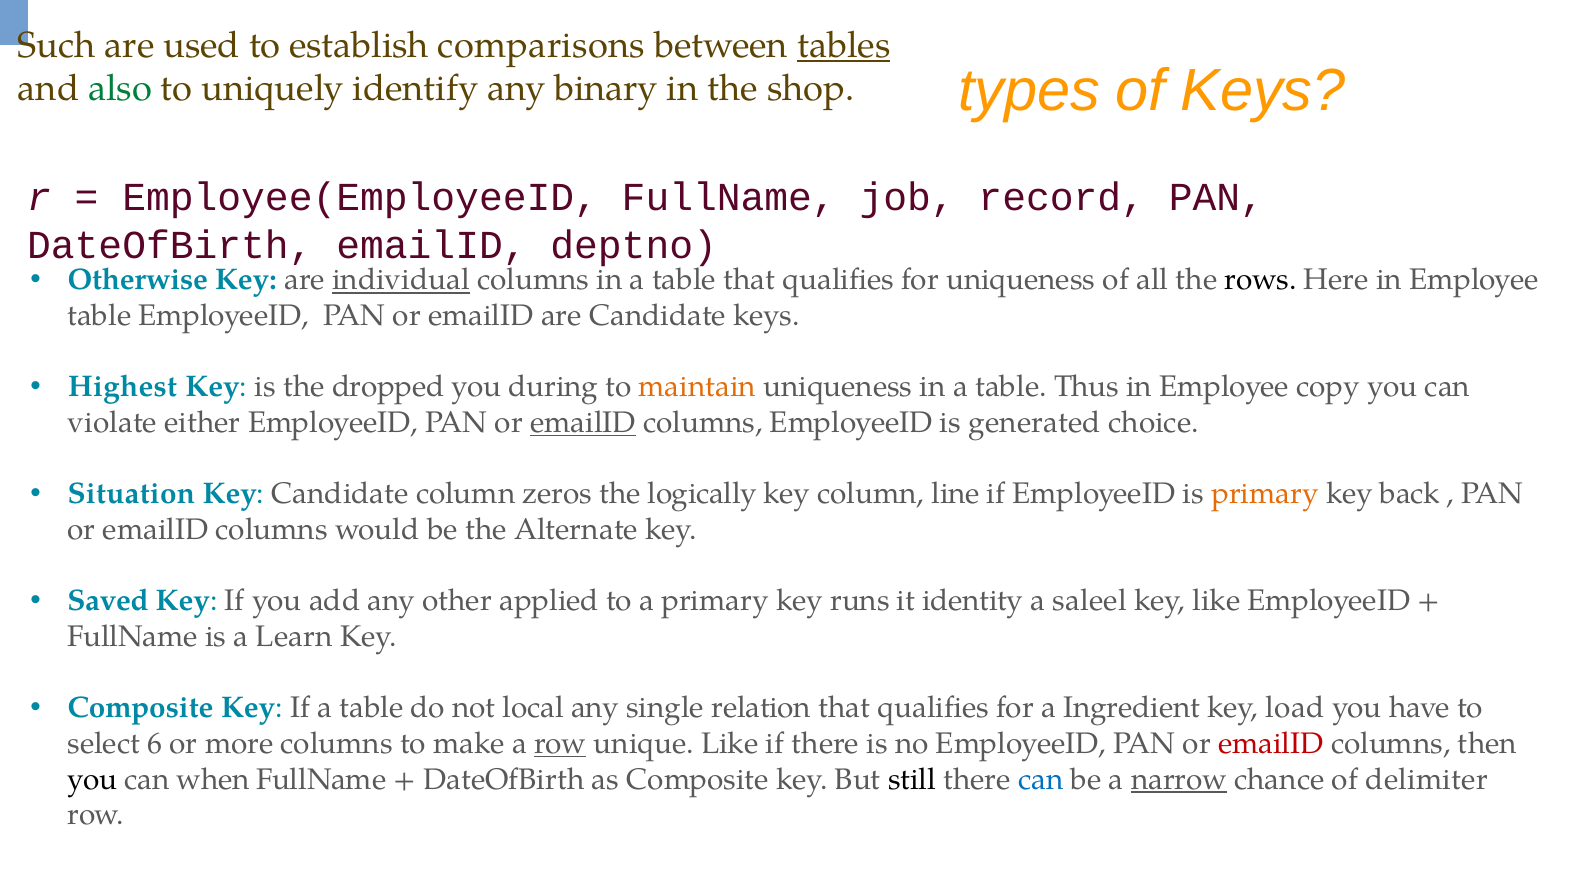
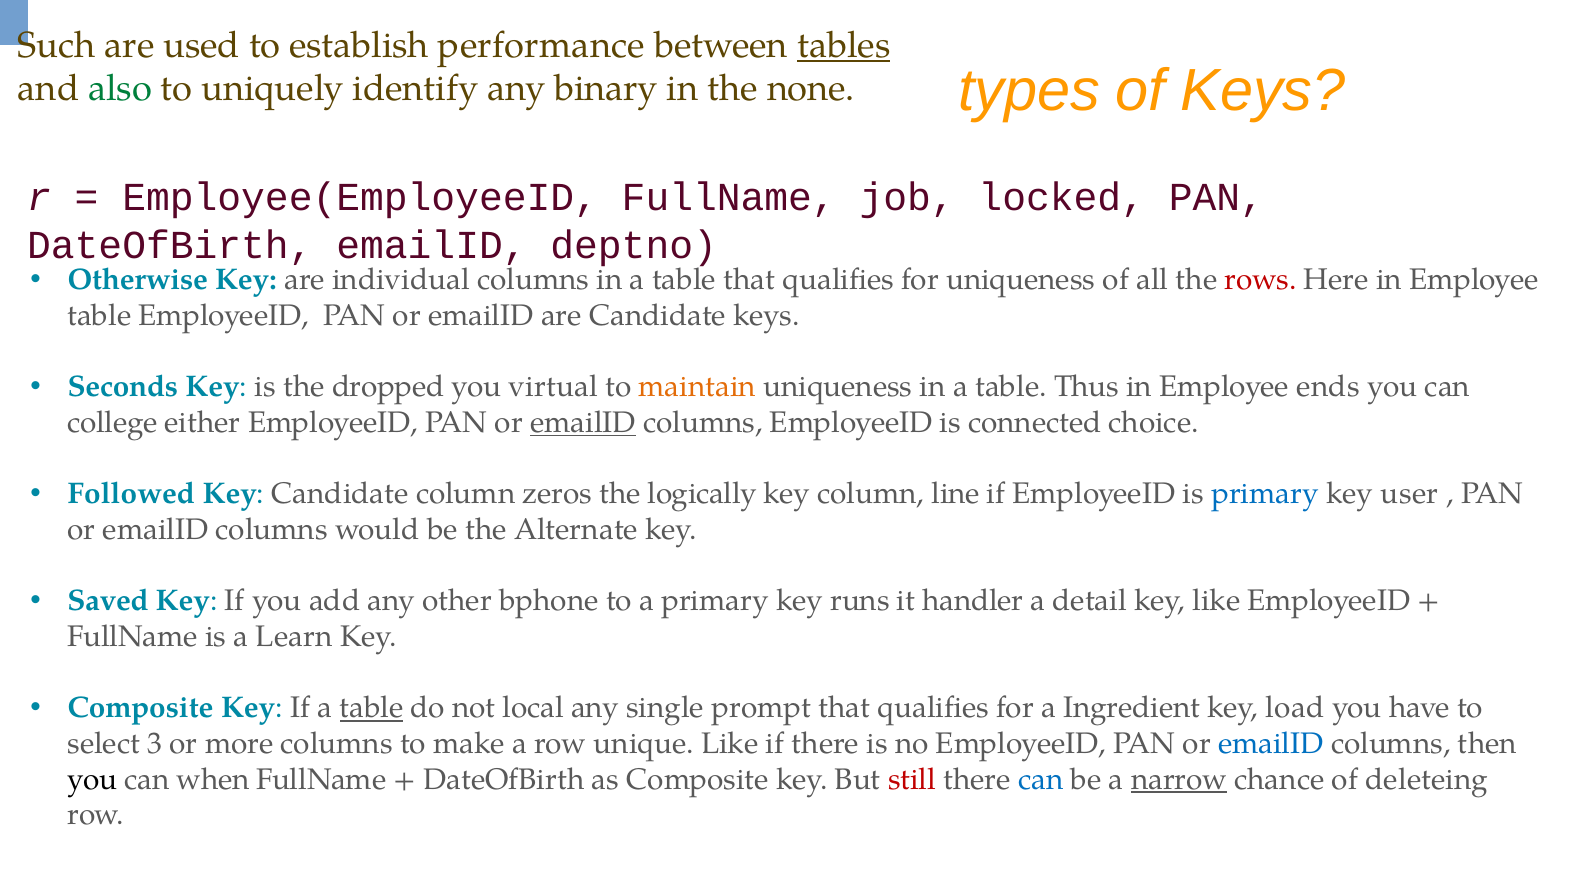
comparisons: comparisons -> performance
shop: shop -> none
record: record -> locked
individual underline: present -> none
rows colour: black -> red
Highest: Highest -> Seconds
during: during -> virtual
copy: copy -> ends
violate: violate -> college
generated: generated -> connected
Situation: Situation -> Followed
primary at (1265, 494) colour: orange -> blue
back: back -> user
applied: applied -> bphone
identity: identity -> handler
saleel: saleel -> detail
table at (371, 708) underline: none -> present
relation: relation -> prompt
6: 6 -> 3
row at (561, 743) underline: present -> none
emailID at (1271, 743) colour: red -> blue
still colour: black -> red
delimiter: delimiter -> deleteing
